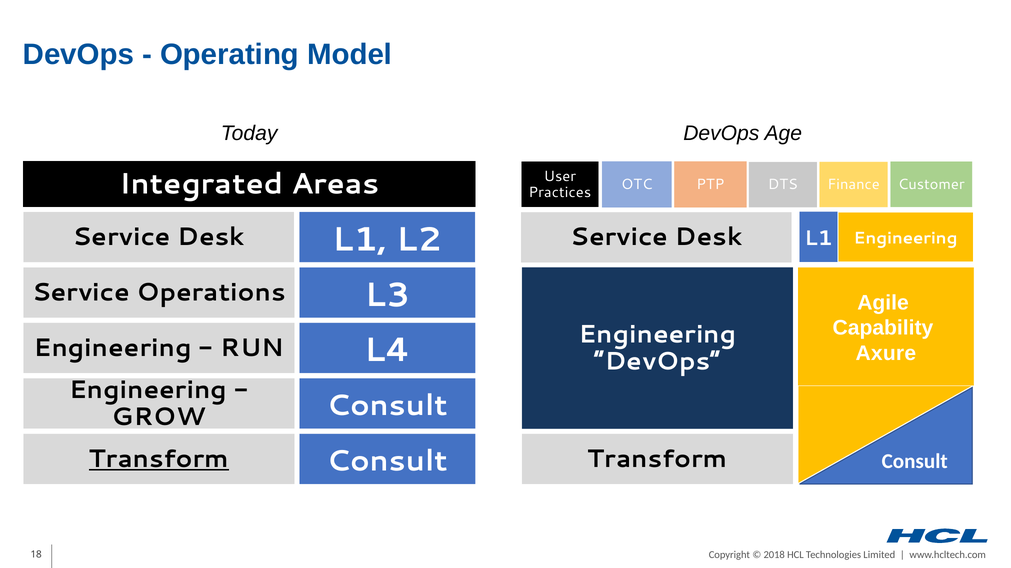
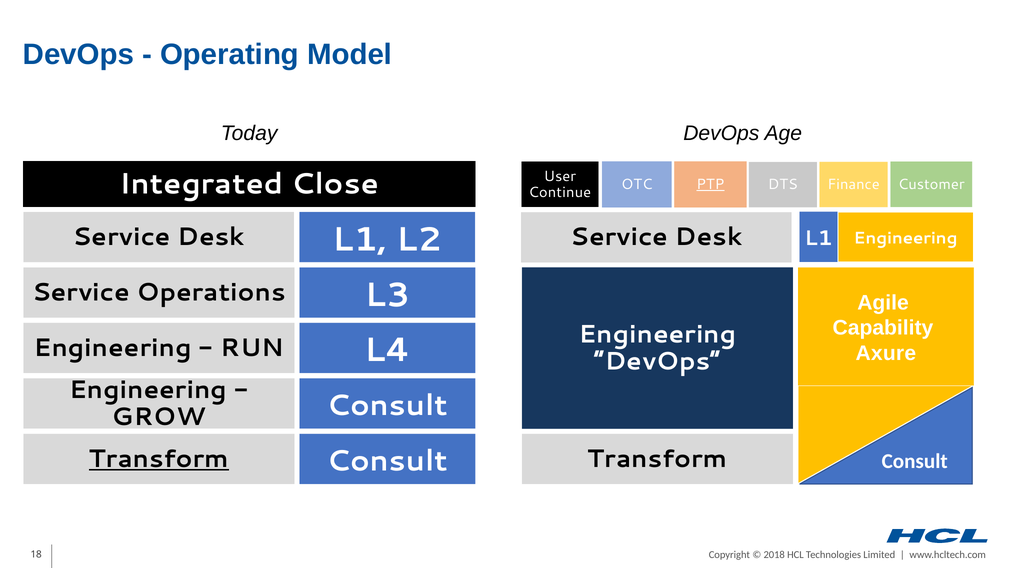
Areas: Areas -> Close
PTP underline: none -> present
Practices: Practices -> Continue
